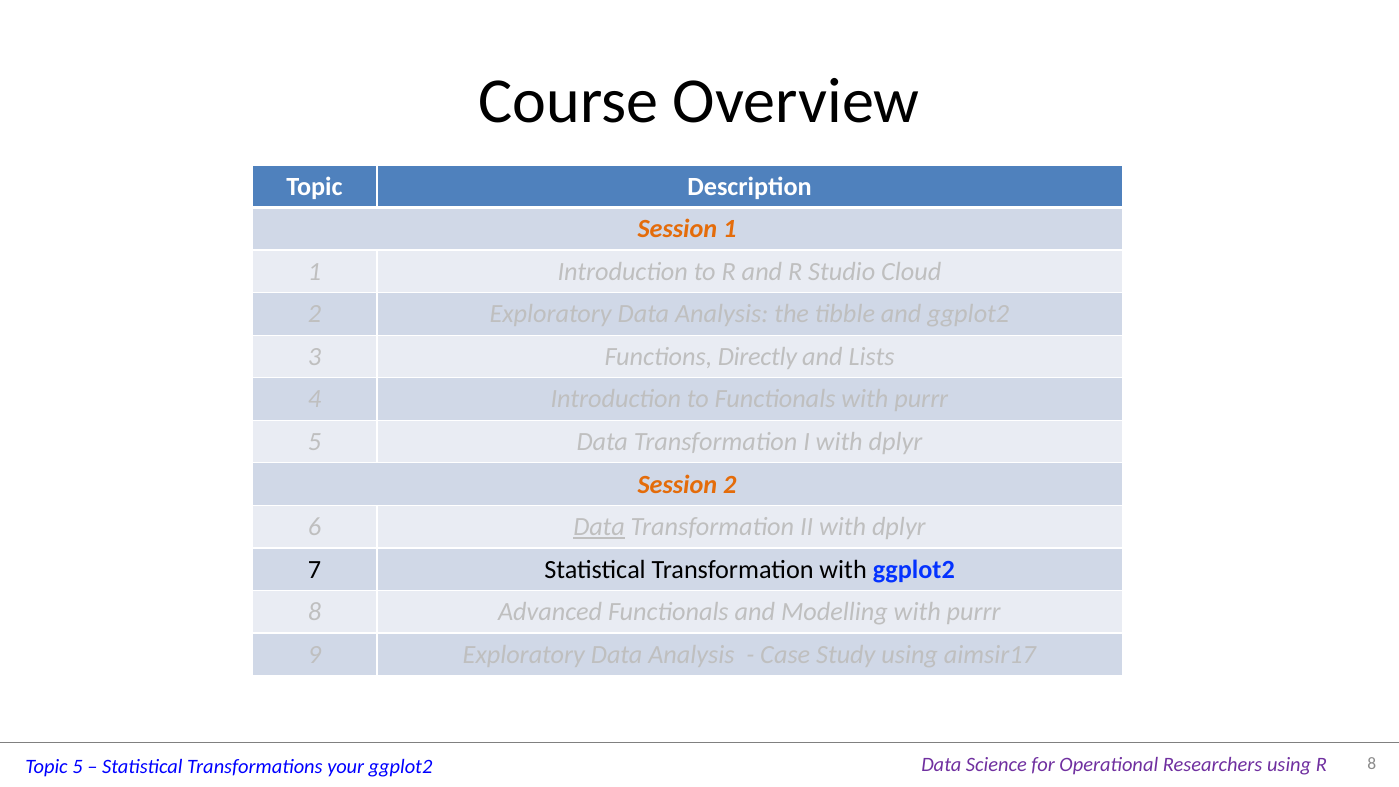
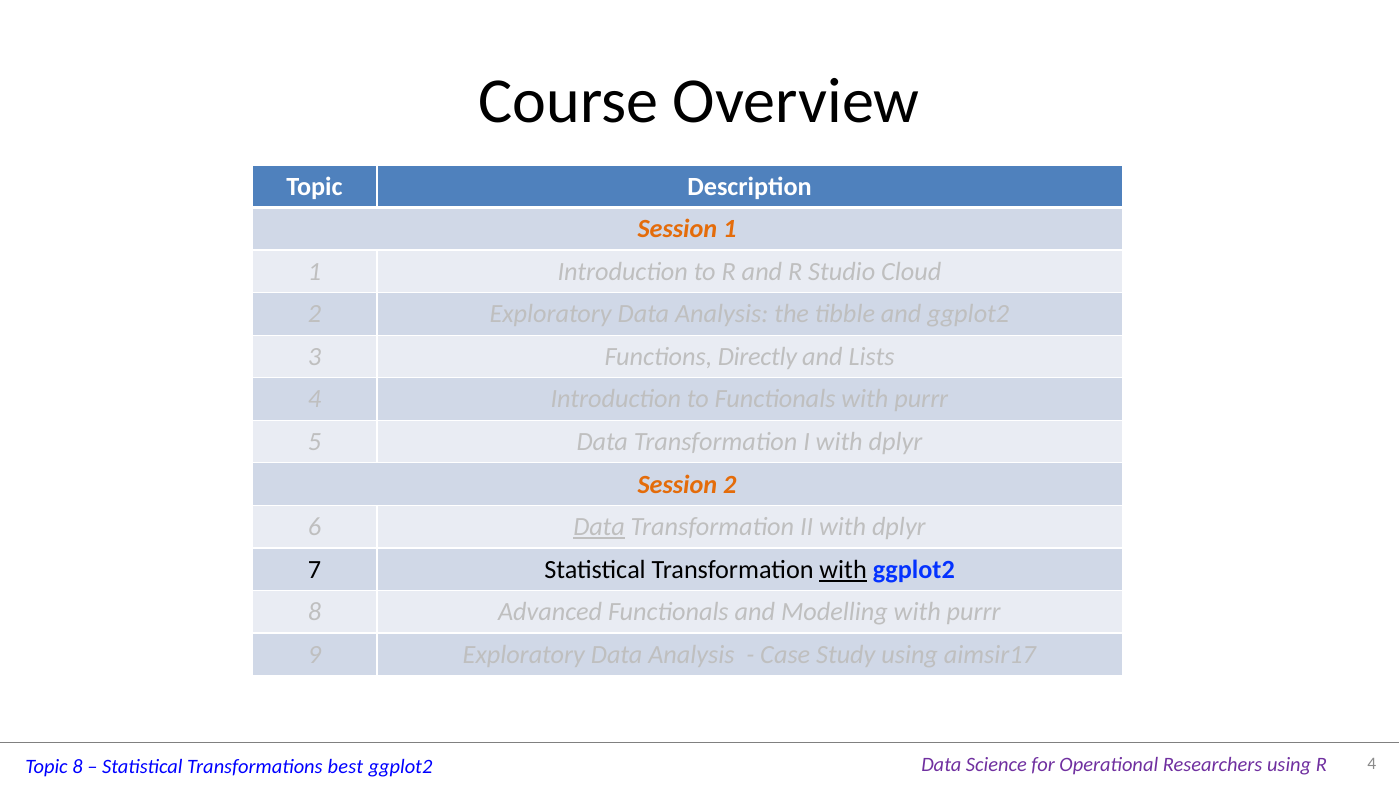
with at (843, 569) underline: none -> present
Topic 5: 5 -> 8
your: your -> best
R 8: 8 -> 4
